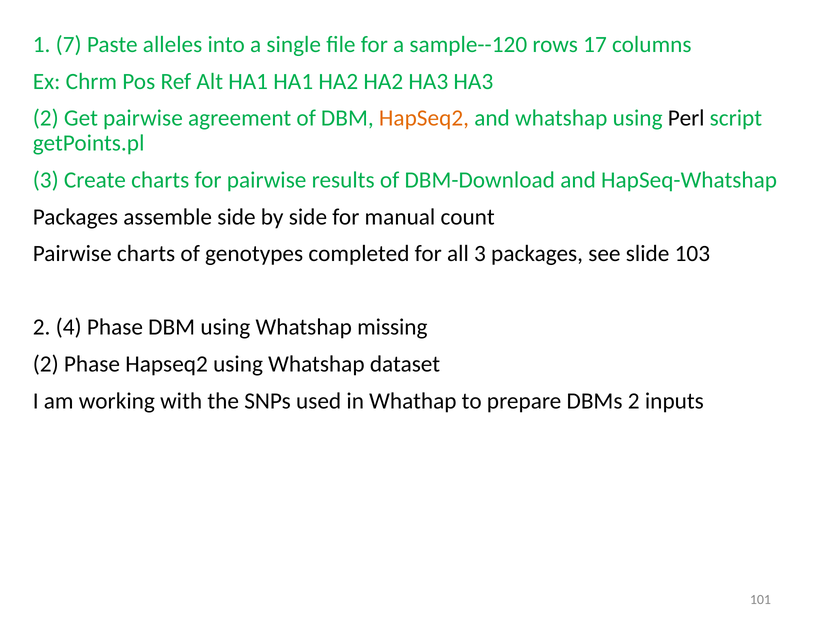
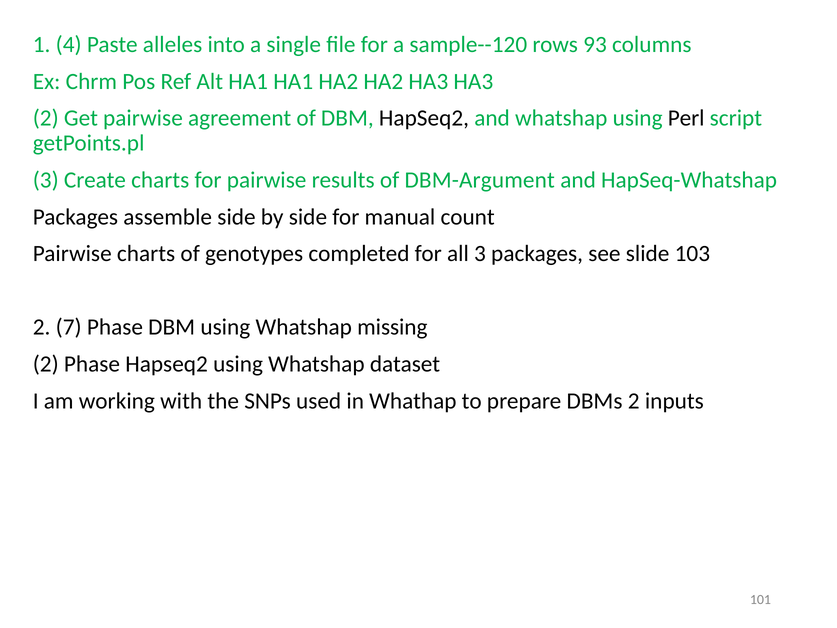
7: 7 -> 4
17: 17 -> 93
HapSeq2 at (424, 118) colour: orange -> black
DBM-Download: DBM-Download -> DBM-Argument
4: 4 -> 7
